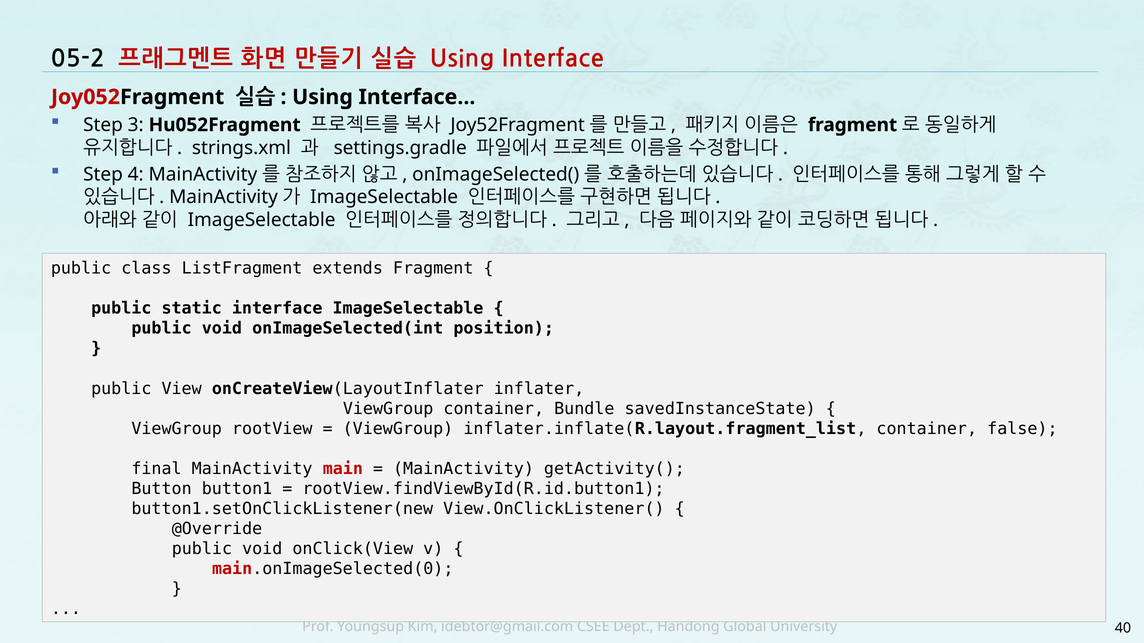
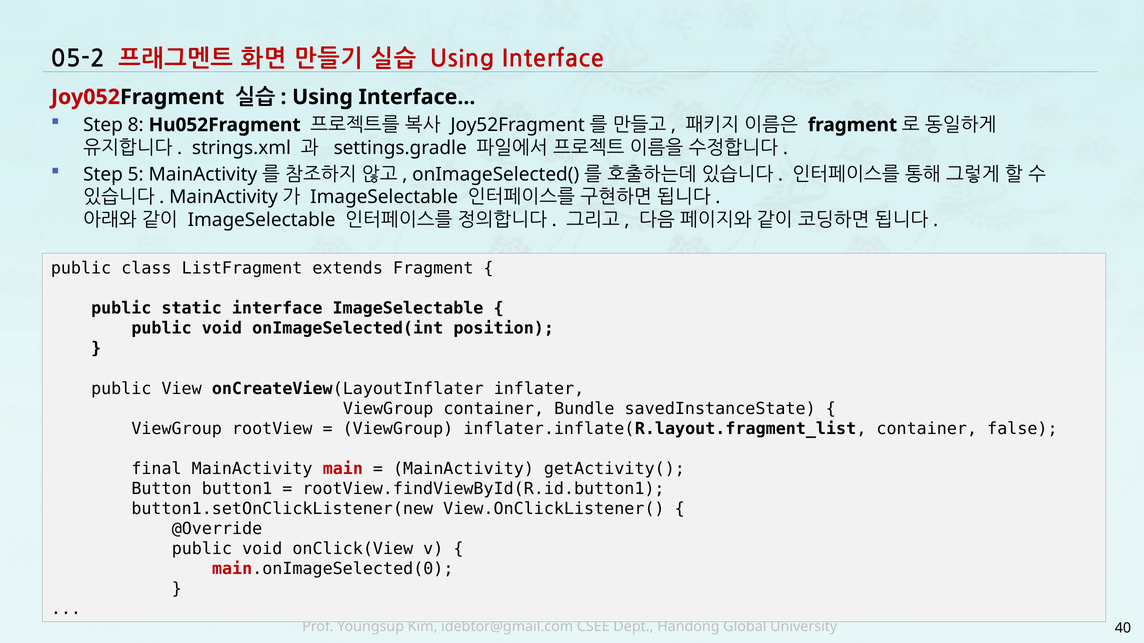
3: 3 -> 8
4: 4 -> 5
